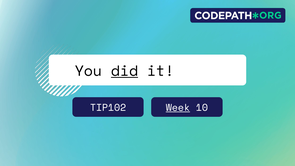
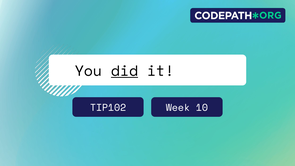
Week underline: present -> none
